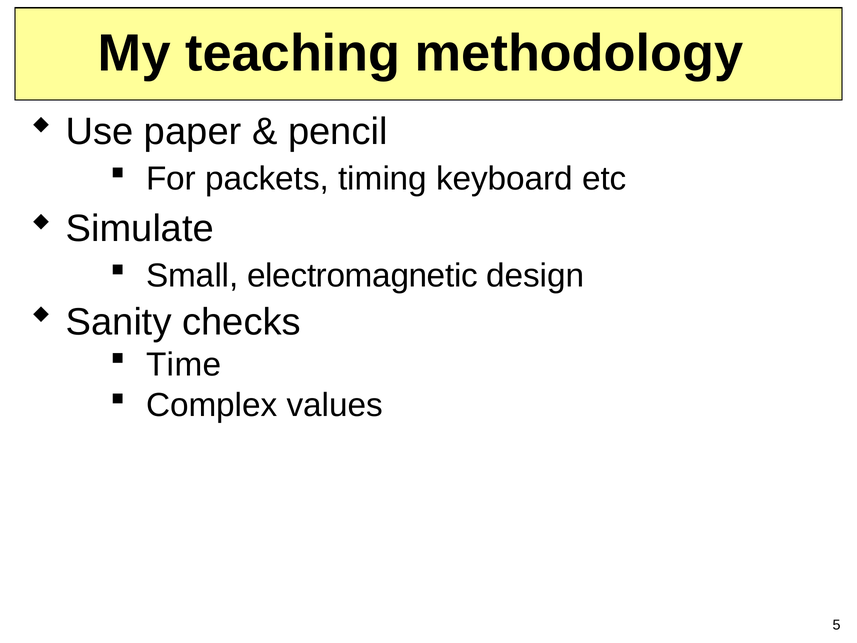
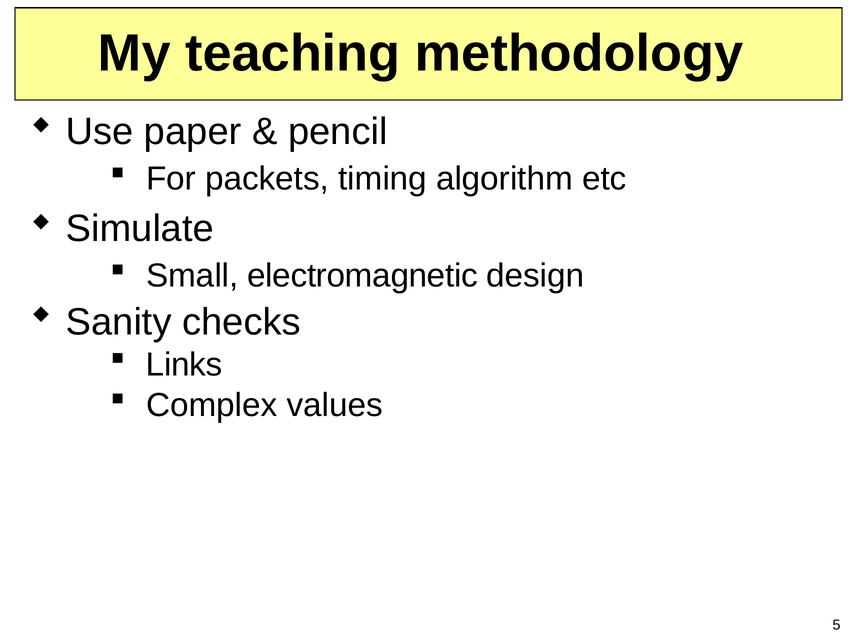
keyboard: keyboard -> algorithm
Time: Time -> Links
